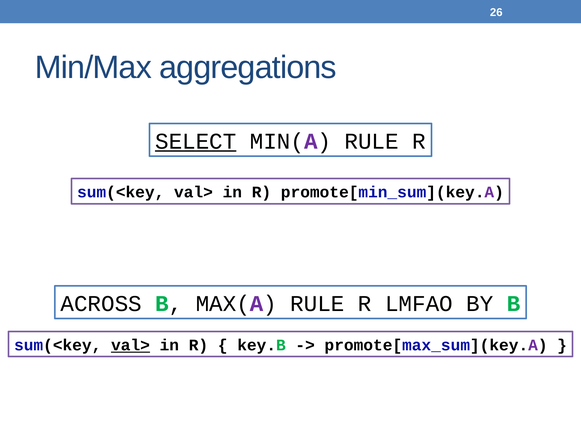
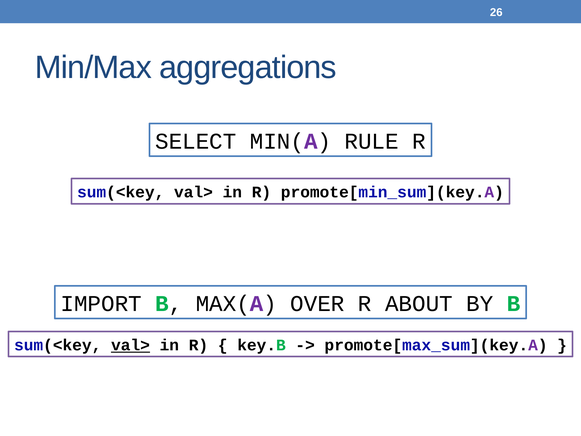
SELECT underline: present -> none
ACROSS: ACROSS -> IMPORT
MAX(A RULE: RULE -> OVER
LMFAO: LMFAO -> ABOUT
